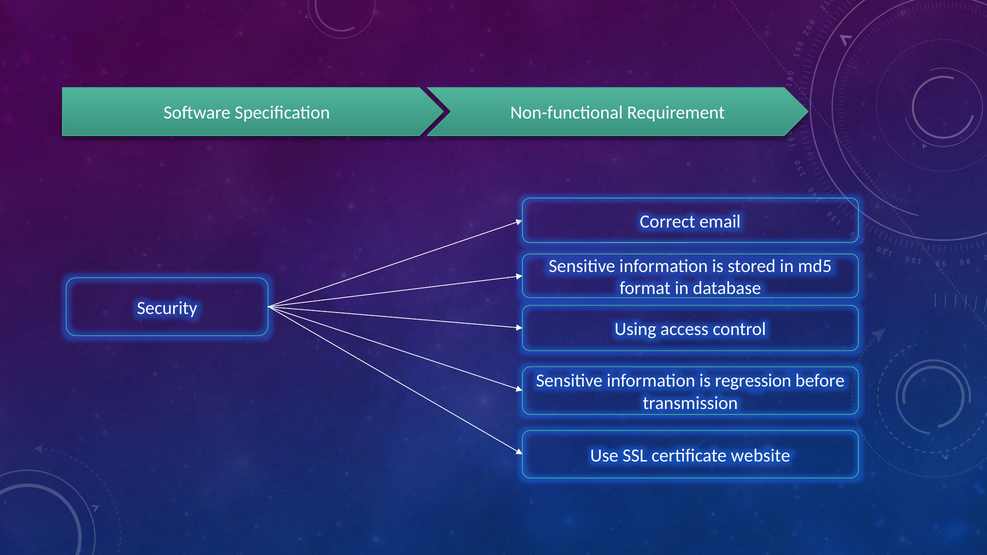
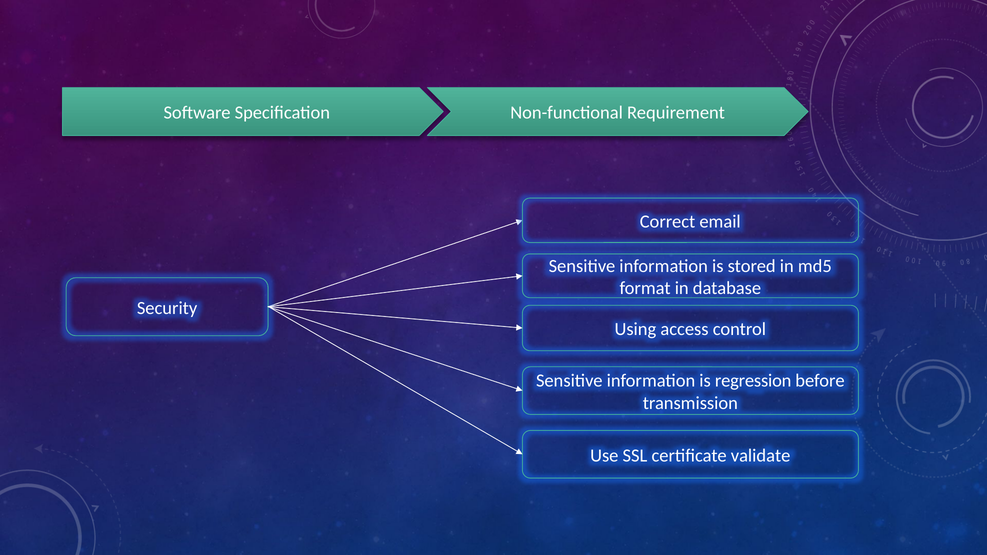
website: website -> validate
